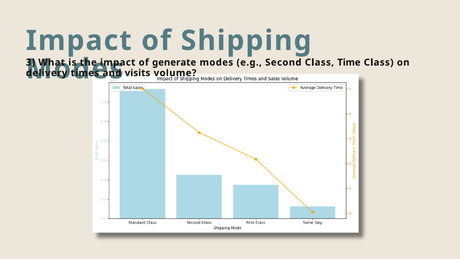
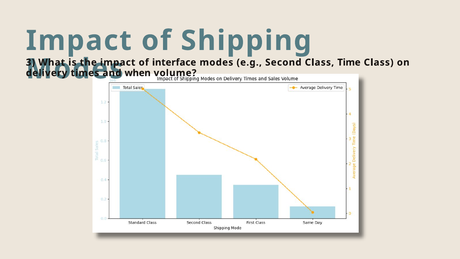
generate: generate -> interface
visits: visits -> when
